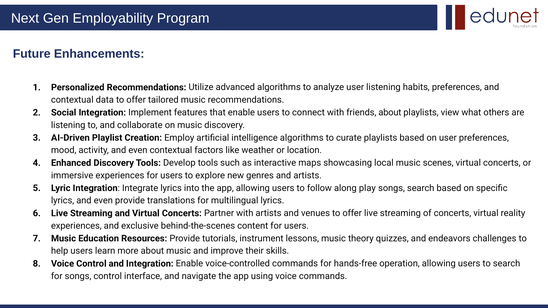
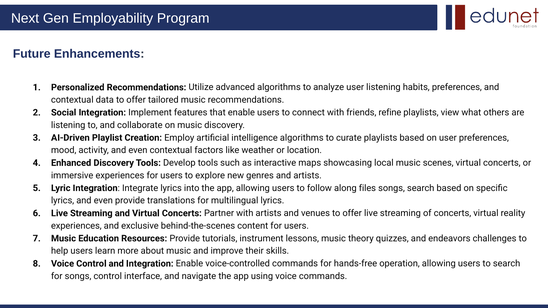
friends about: about -> refine
play: play -> files
